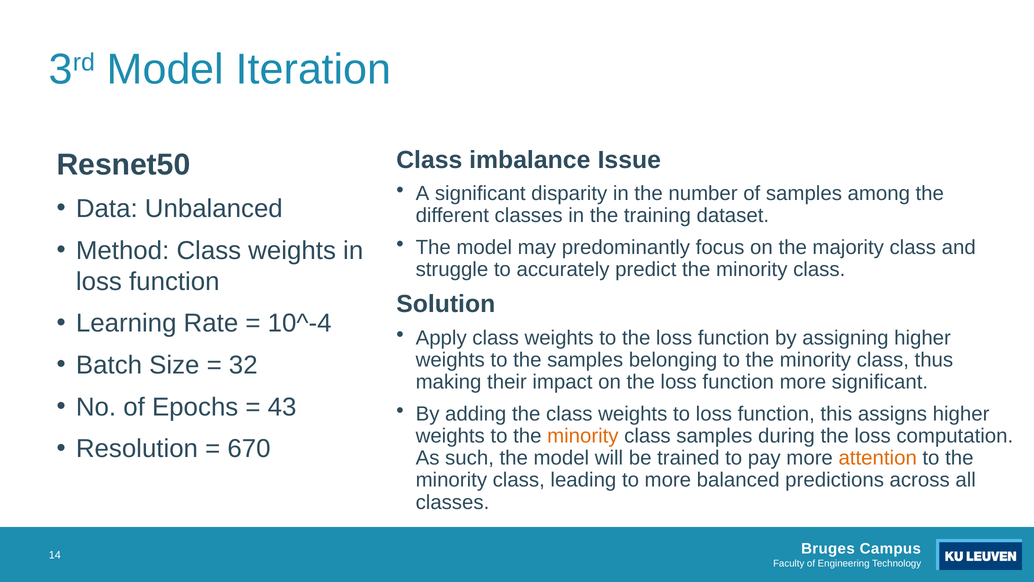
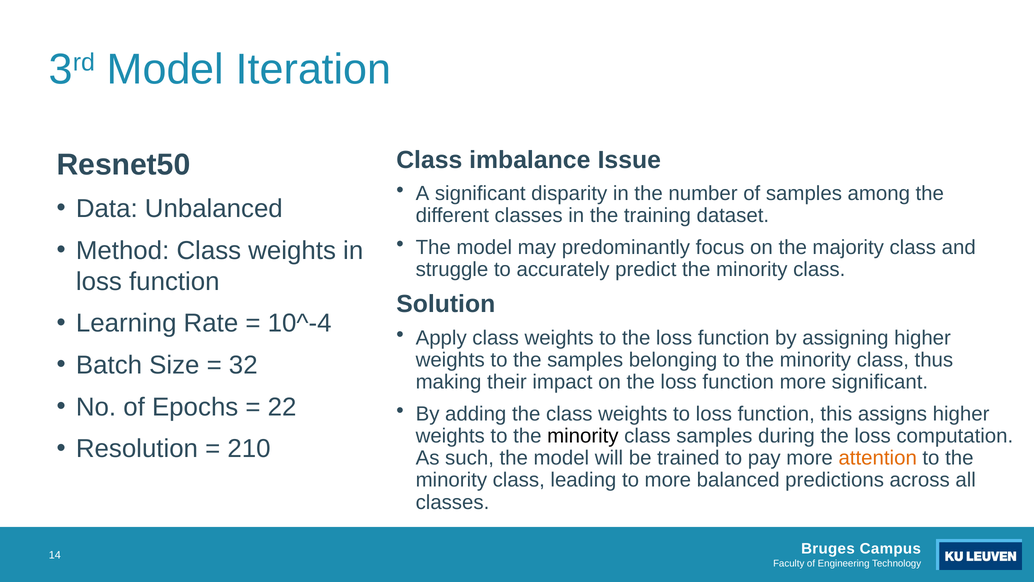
43: 43 -> 22
minority at (583, 436) colour: orange -> black
670: 670 -> 210
